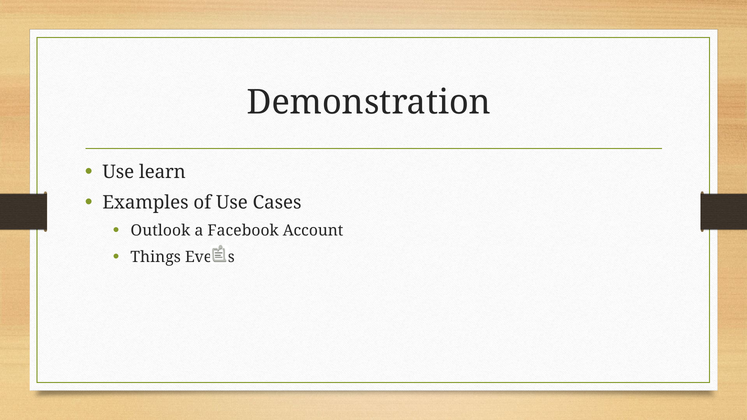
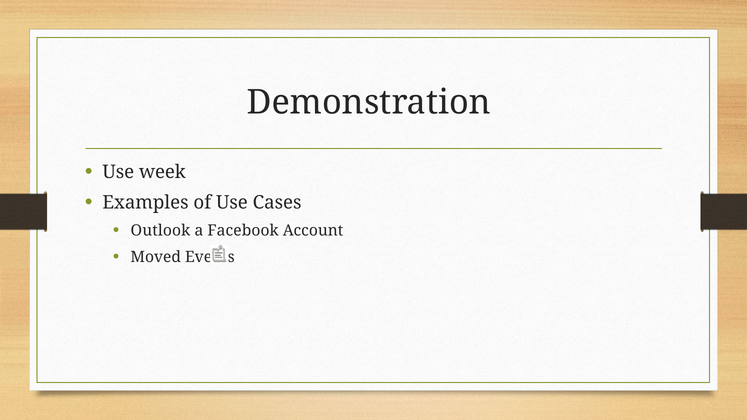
learn: learn -> week
Things: Things -> Moved
